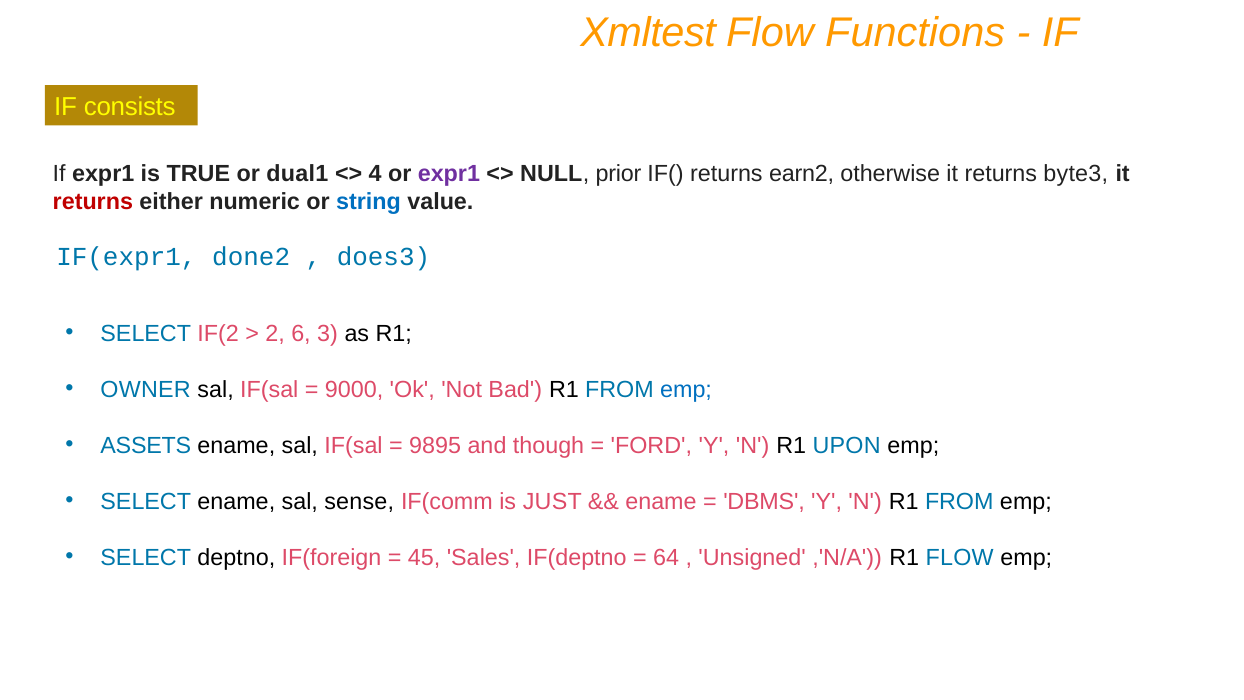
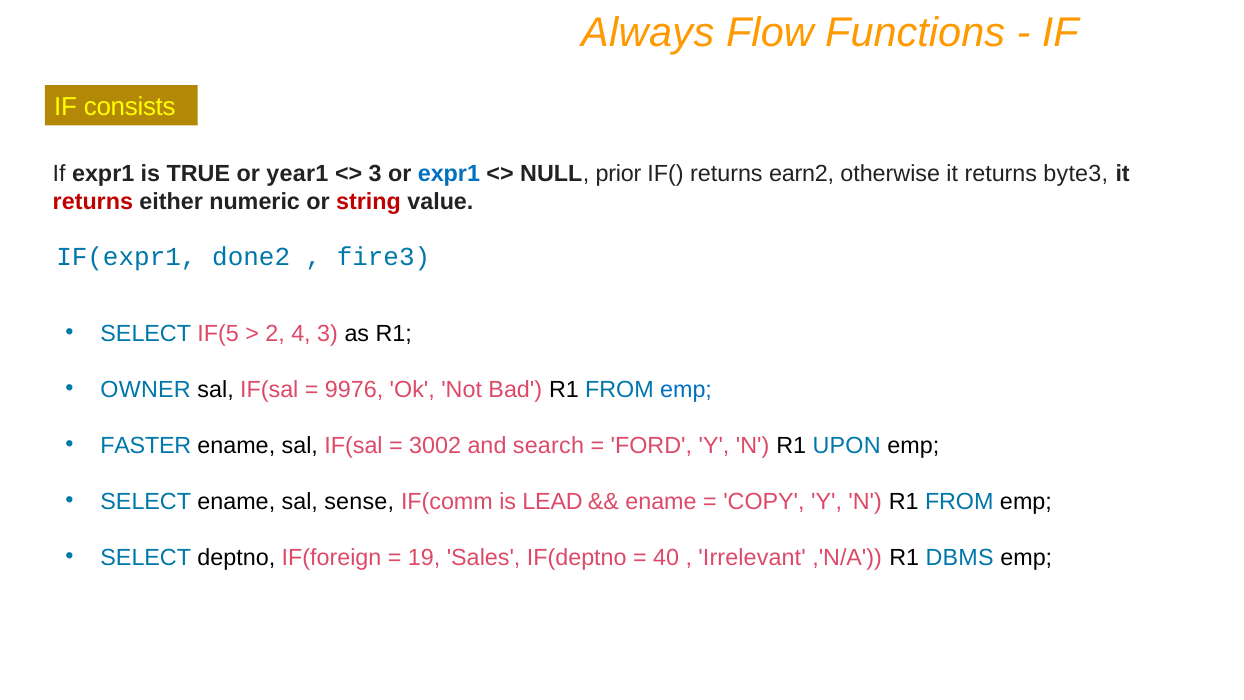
Xmltest: Xmltest -> Always
dual1: dual1 -> year1
4 at (375, 174): 4 -> 3
expr1 at (449, 174) colour: purple -> blue
string colour: blue -> red
does3: does3 -> fire3
IF(2: IF(2 -> IF(5
6: 6 -> 4
9000: 9000 -> 9976
ASSETS: ASSETS -> FASTER
9895: 9895 -> 3002
though: though -> search
JUST: JUST -> LEAD
DBMS: DBMS -> COPY
45: 45 -> 19
64: 64 -> 40
Unsigned: Unsigned -> Irrelevant
R1 FLOW: FLOW -> DBMS
